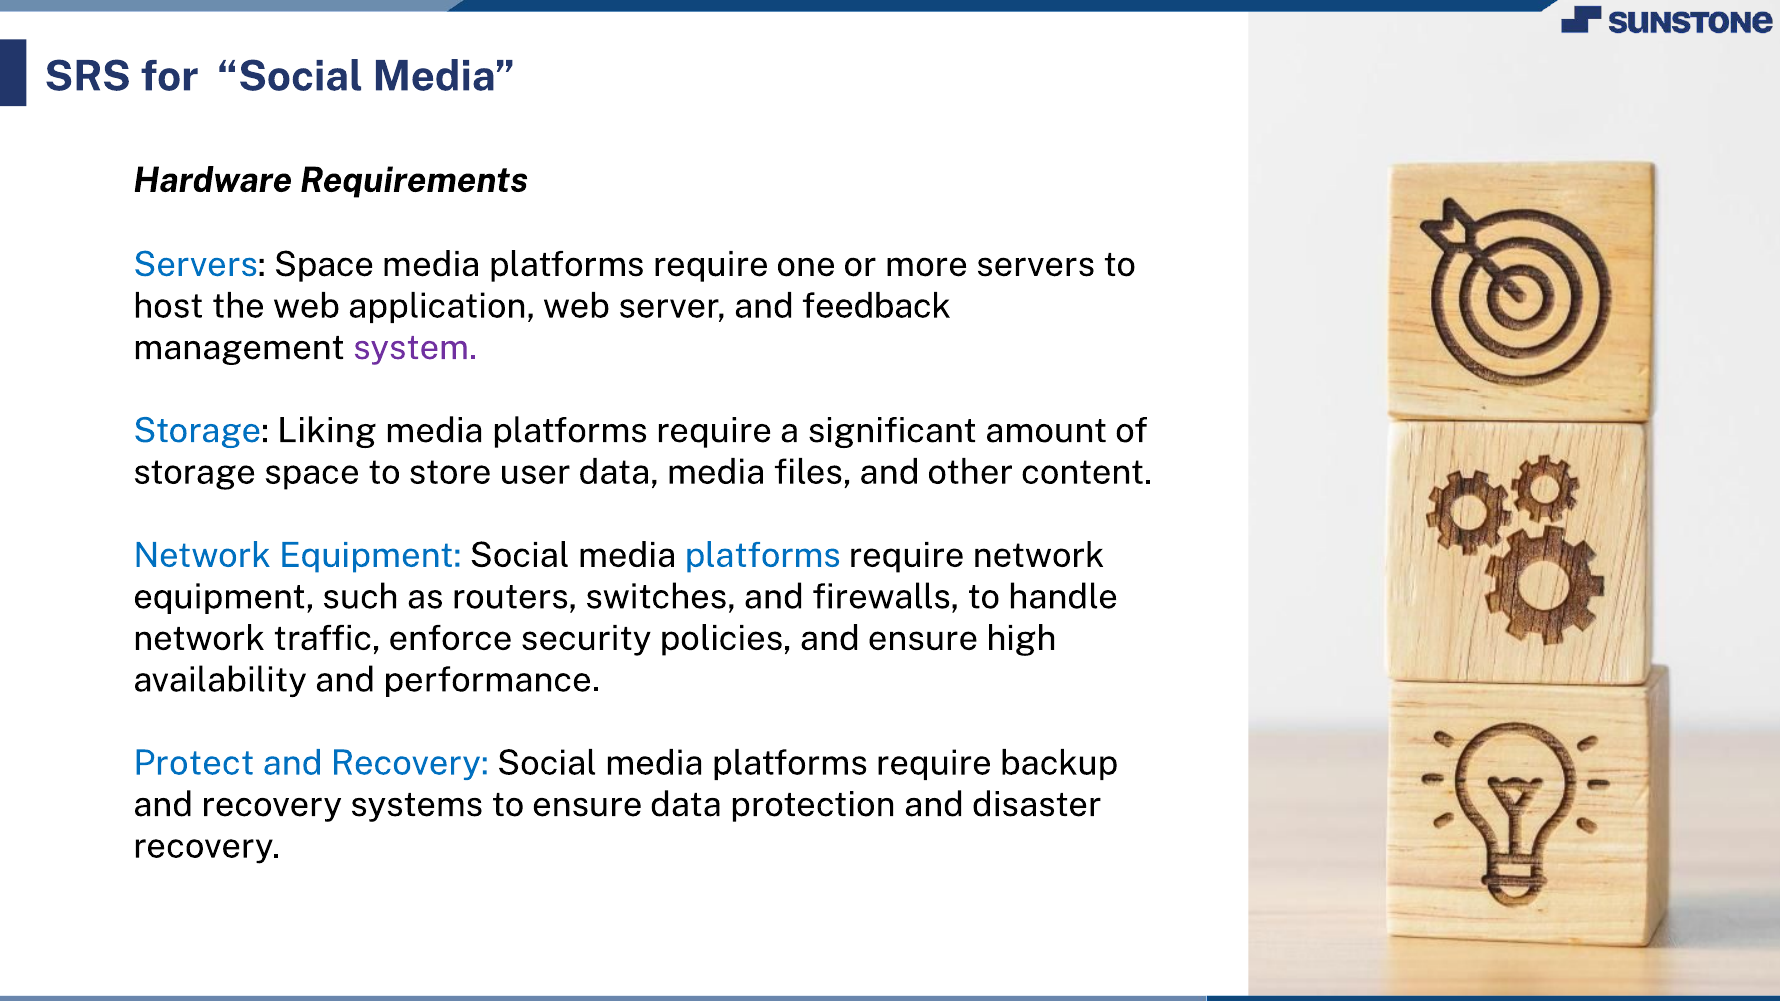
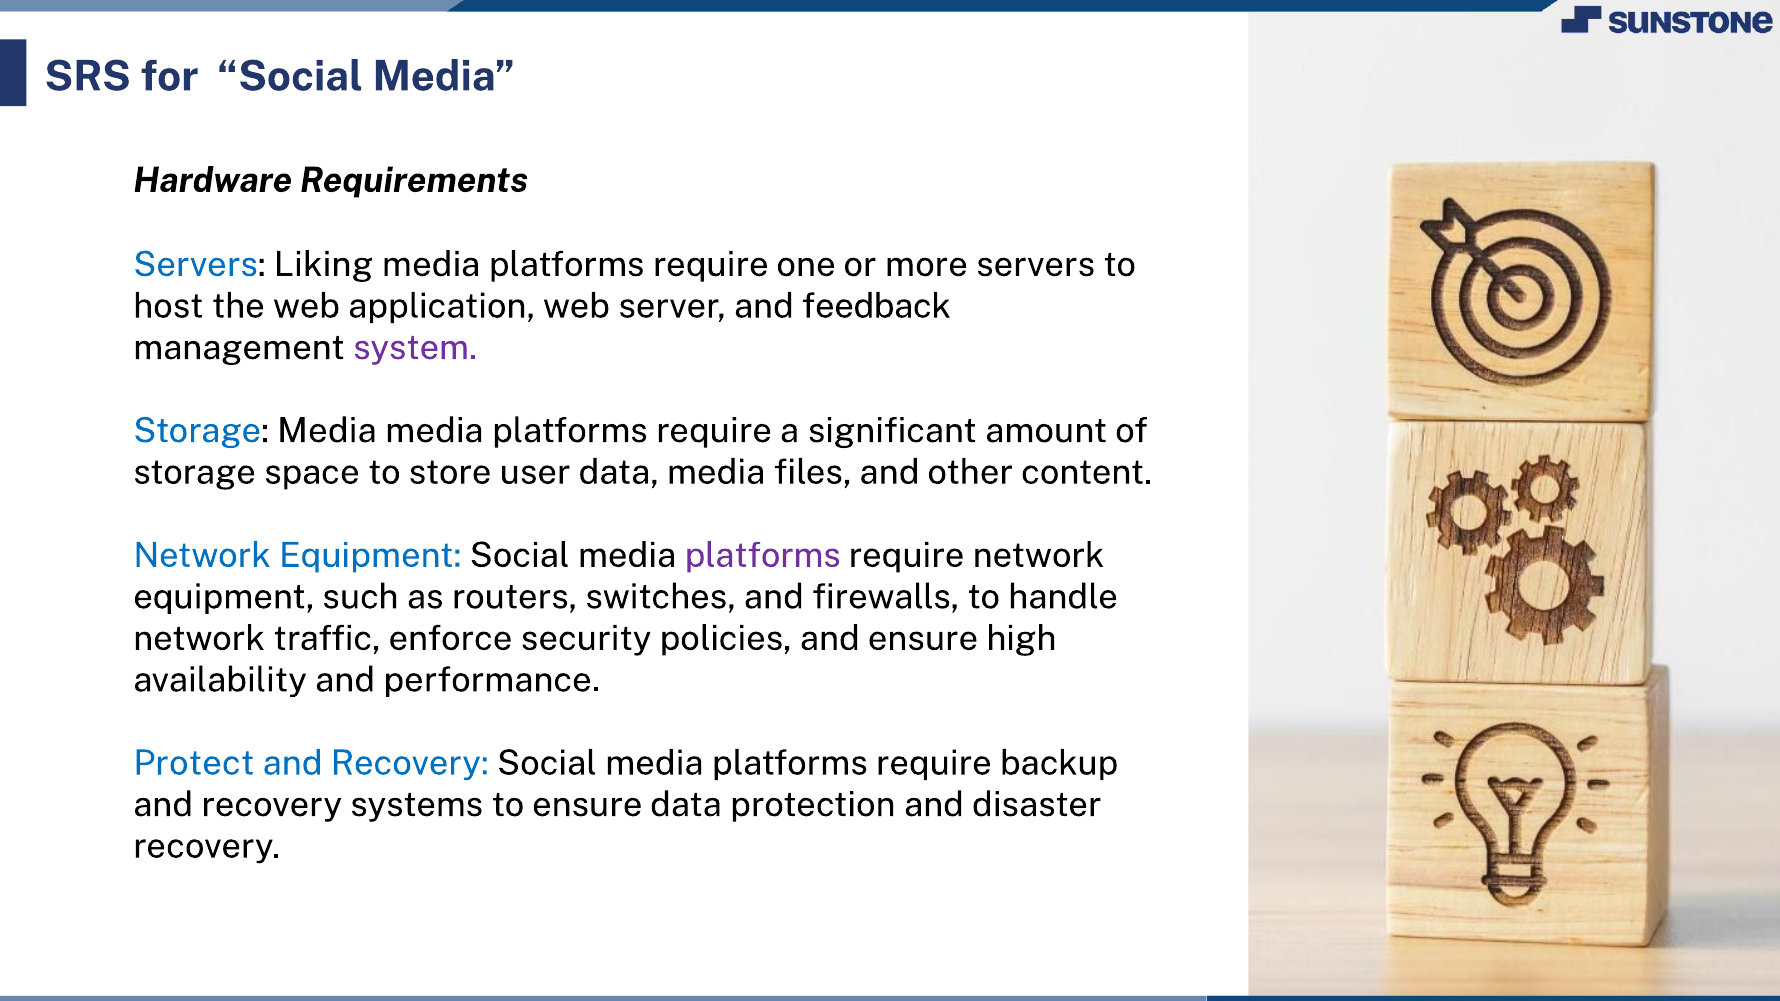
Servers Space: Space -> Liking
Storage Liking: Liking -> Media
platforms at (763, 556) colour: blue -> purple
